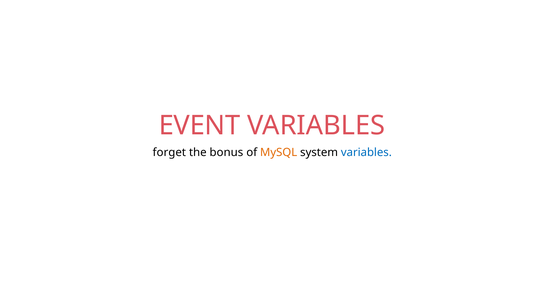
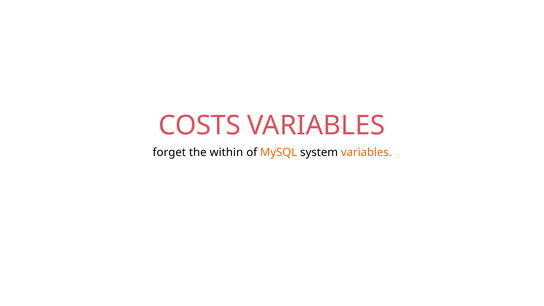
EVENT: EVENT -> COSTS
bonus: bonus -> within
variables at (366, 152) colour: blue -> orange
